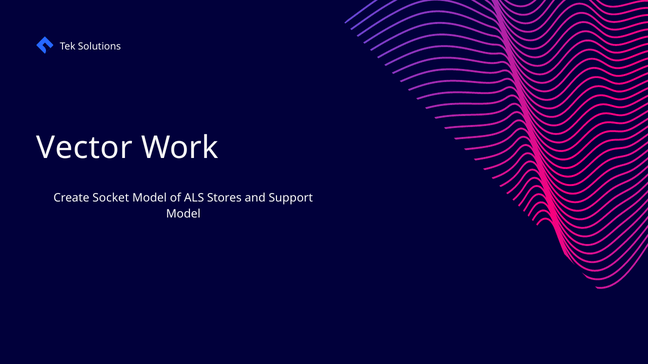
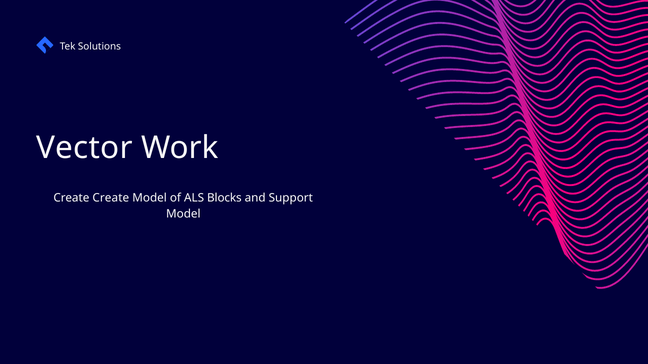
Create Socket: Socket -> Create
Stores: Stores -> Blocks
